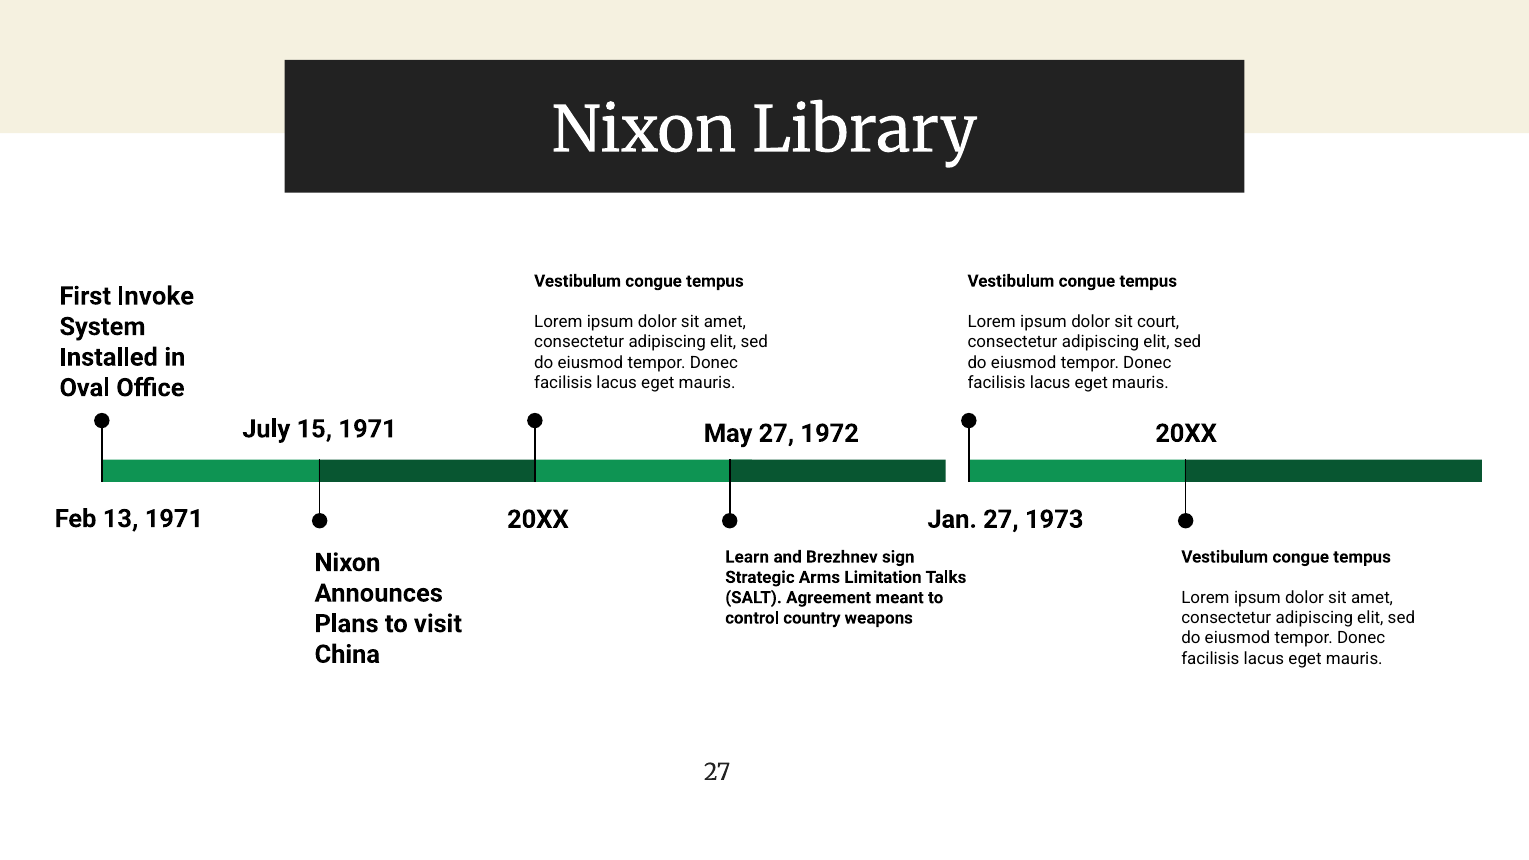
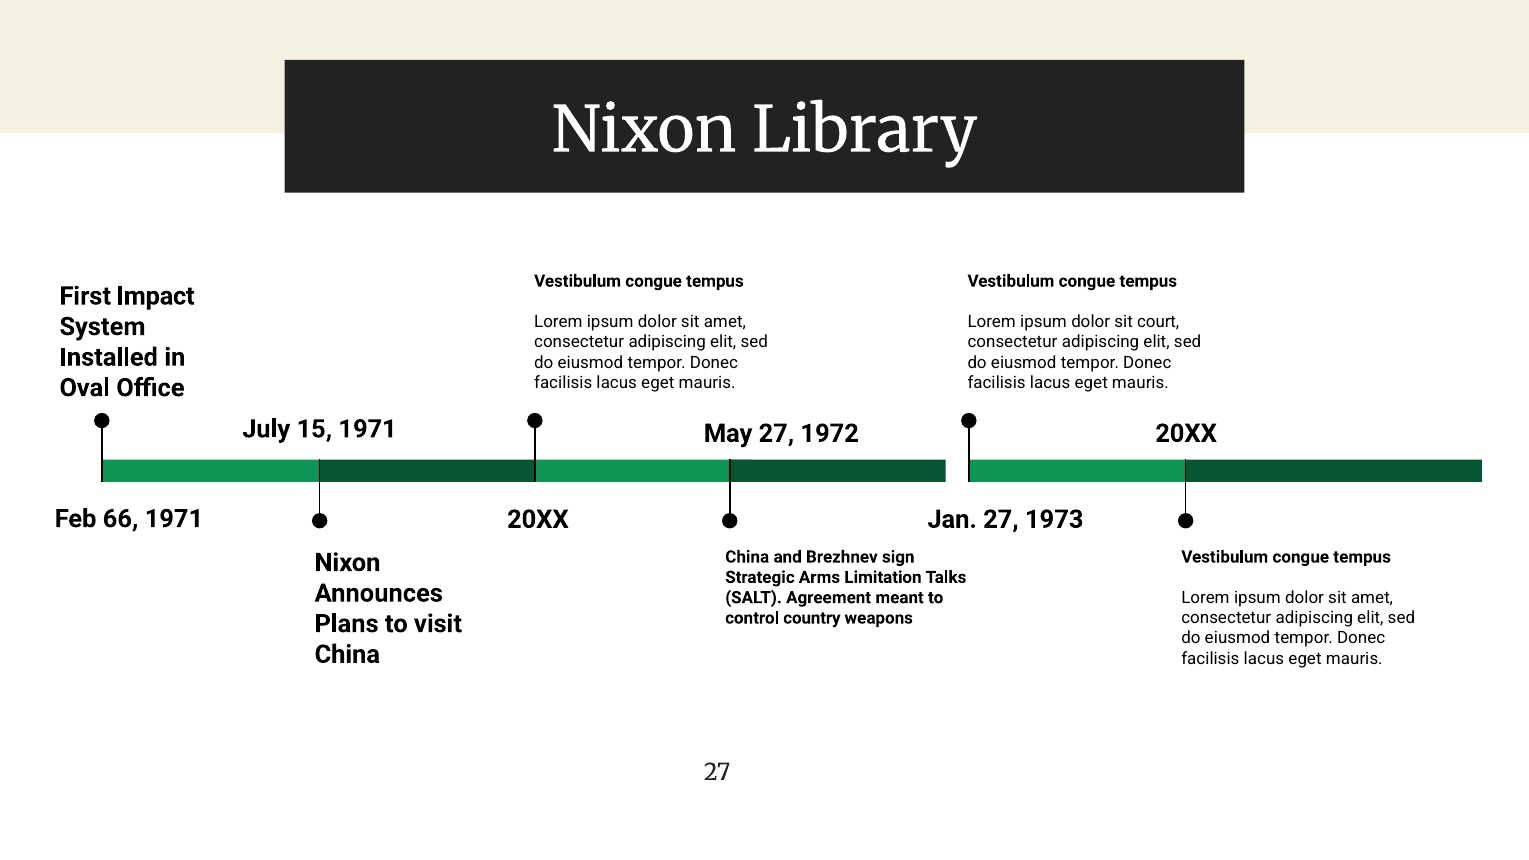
Invoke: Invoke -> Impact
13: 13 -> 66
Learn at (747, 557): Learn -> China
